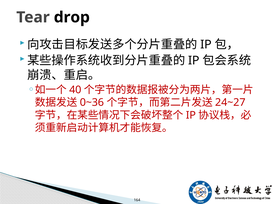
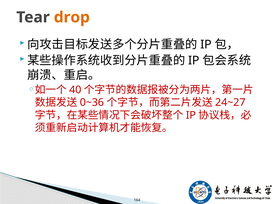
drop colour: black -> orange
